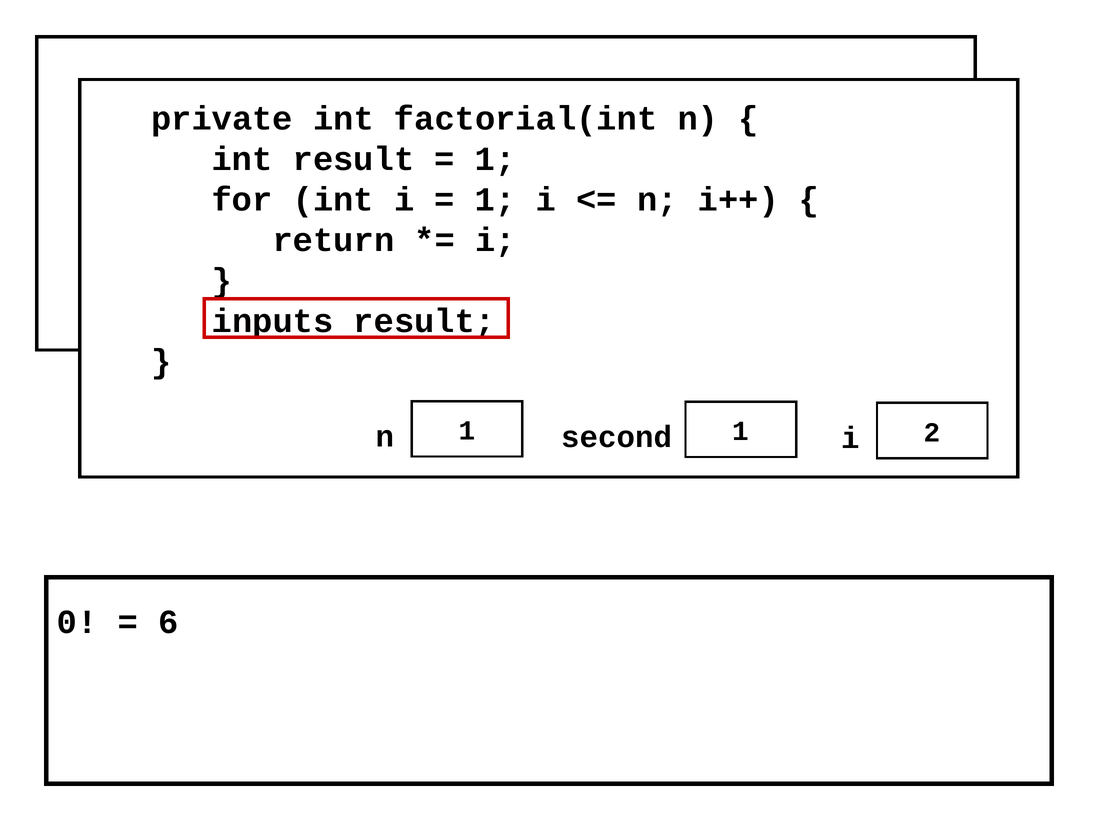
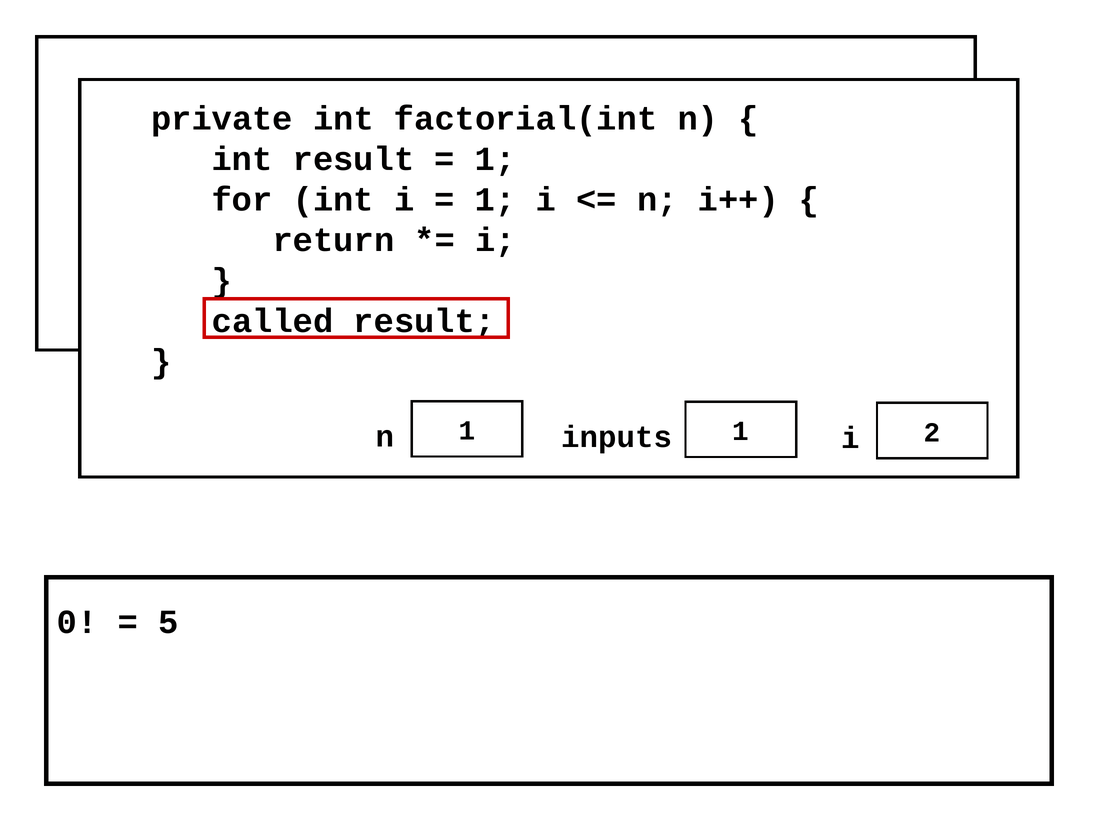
inputs: inputs -> called
second: second -> inputs
6: 6 -> 5
